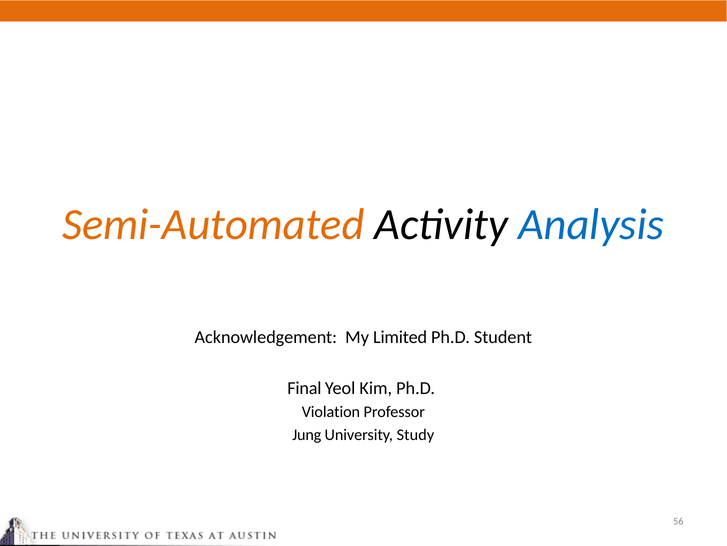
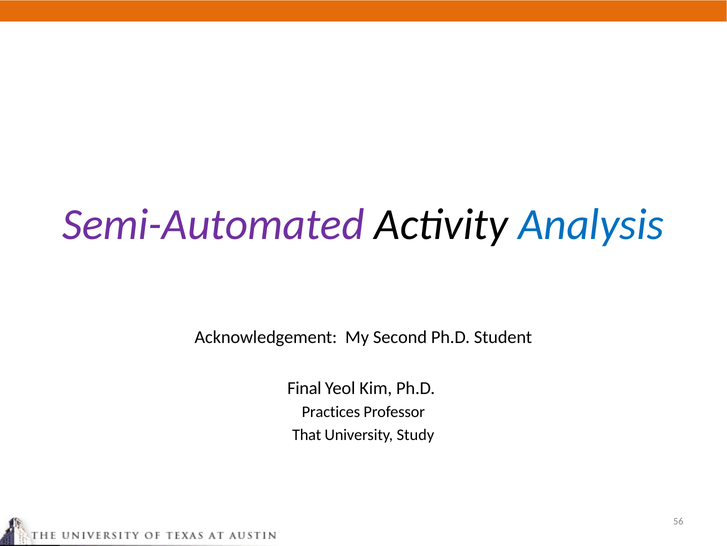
Semi-Automated colour: orange -> purple
Limited: Limited -> Second
Violation: Violation -> Practices
Jung: Jung -> That
